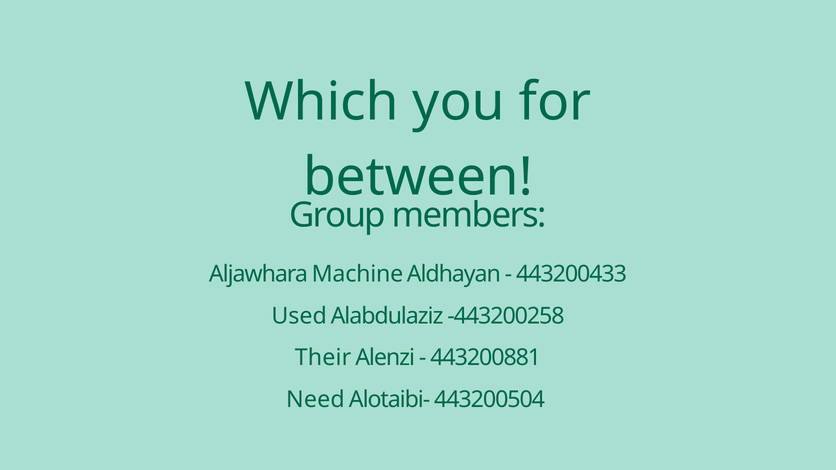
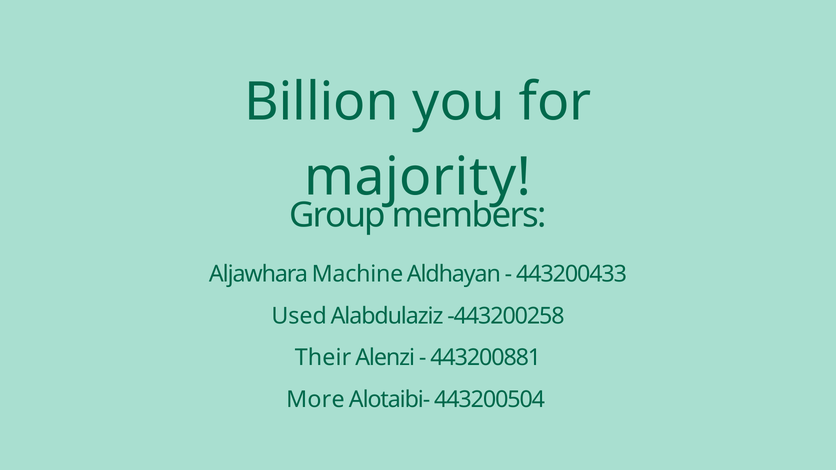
Which: Which -> Billion
between: between -> majority
Need: Need -> More
